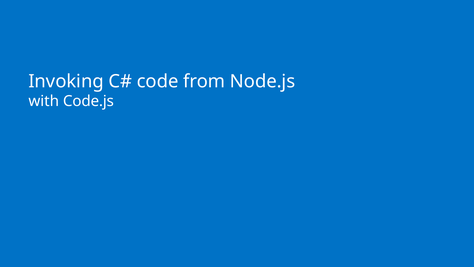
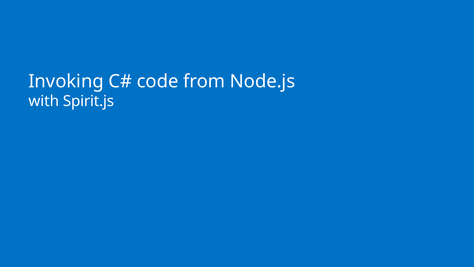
Code.js: Code.js -> Spirit.js
